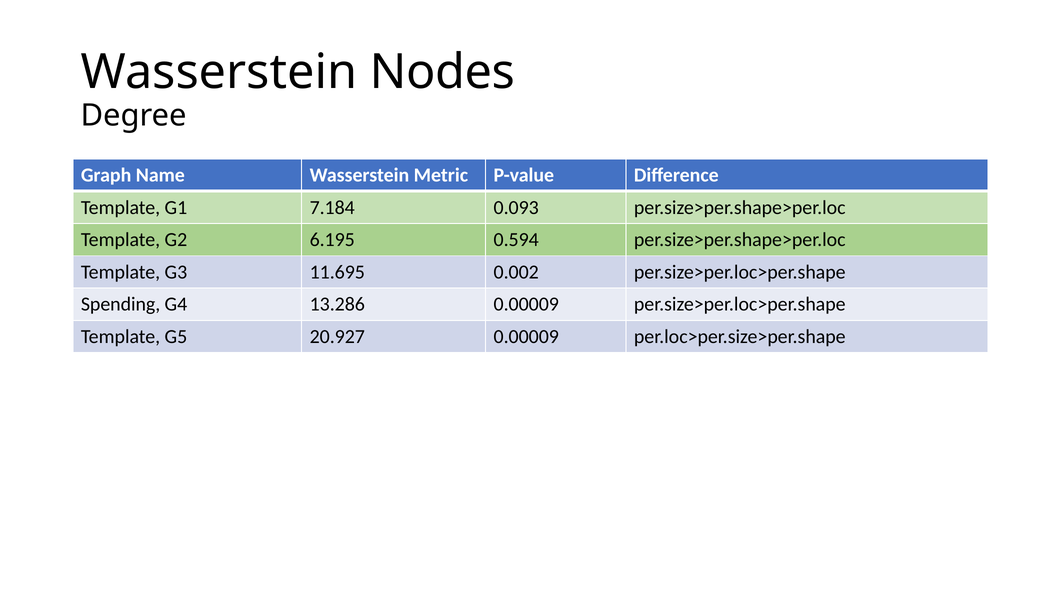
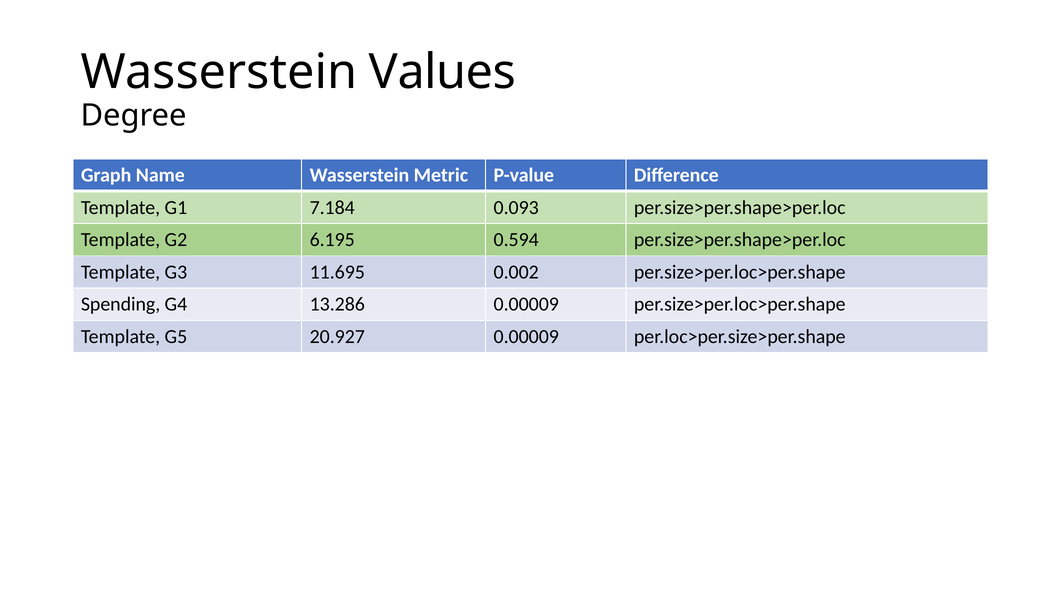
Nodes: Nodes -> Values
